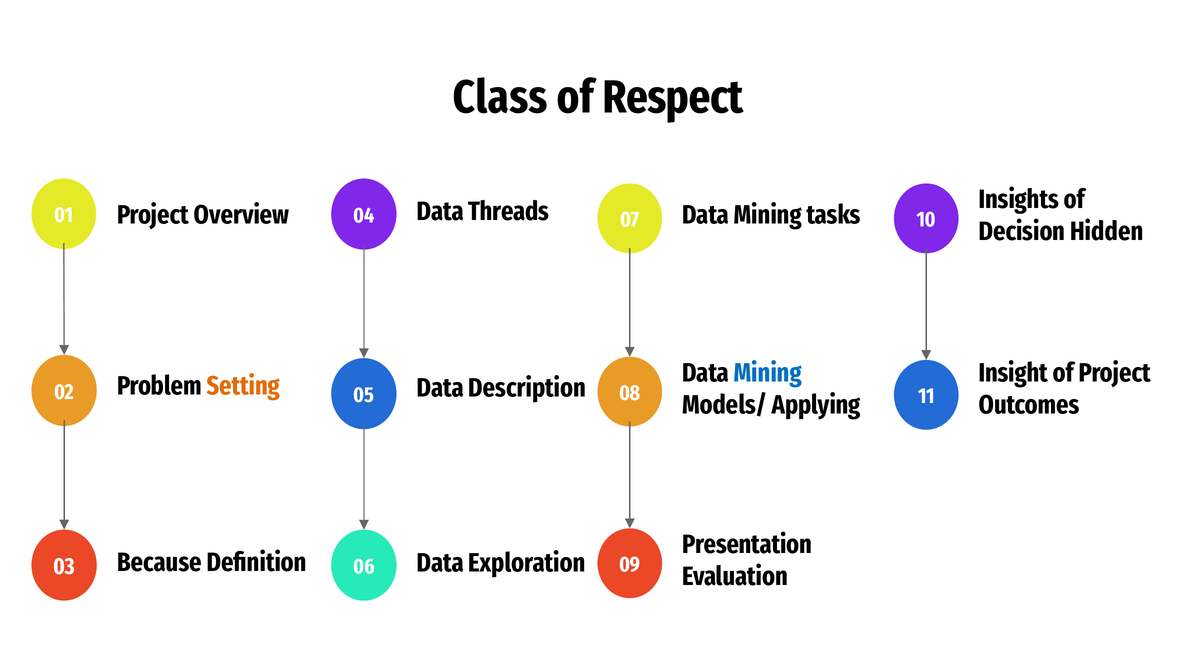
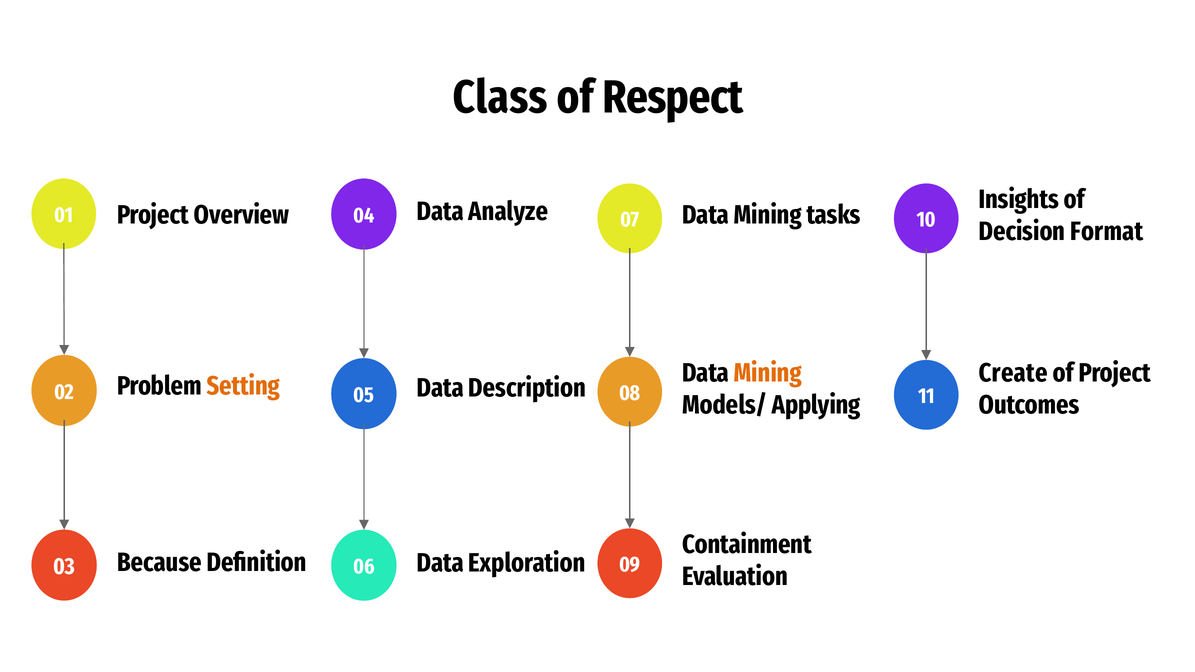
Threads: Threads -> Analyze
Hidden: Hidden -> Format
Insight: Insight -> Create
Mining at (768, 373) colour: blue -> orange
Presentation: Presentation -> Containment
